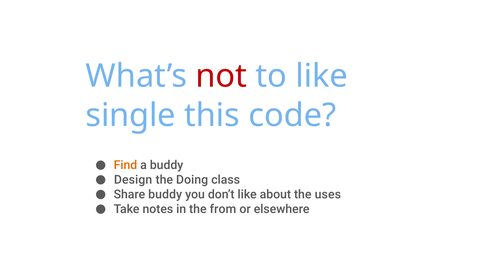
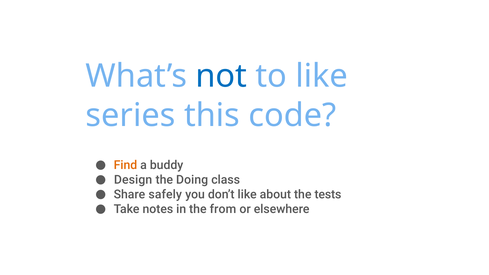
not colour: red -> blue
single: single -> series
Share buddy: buddy -> safely
uses: uses -> tests
